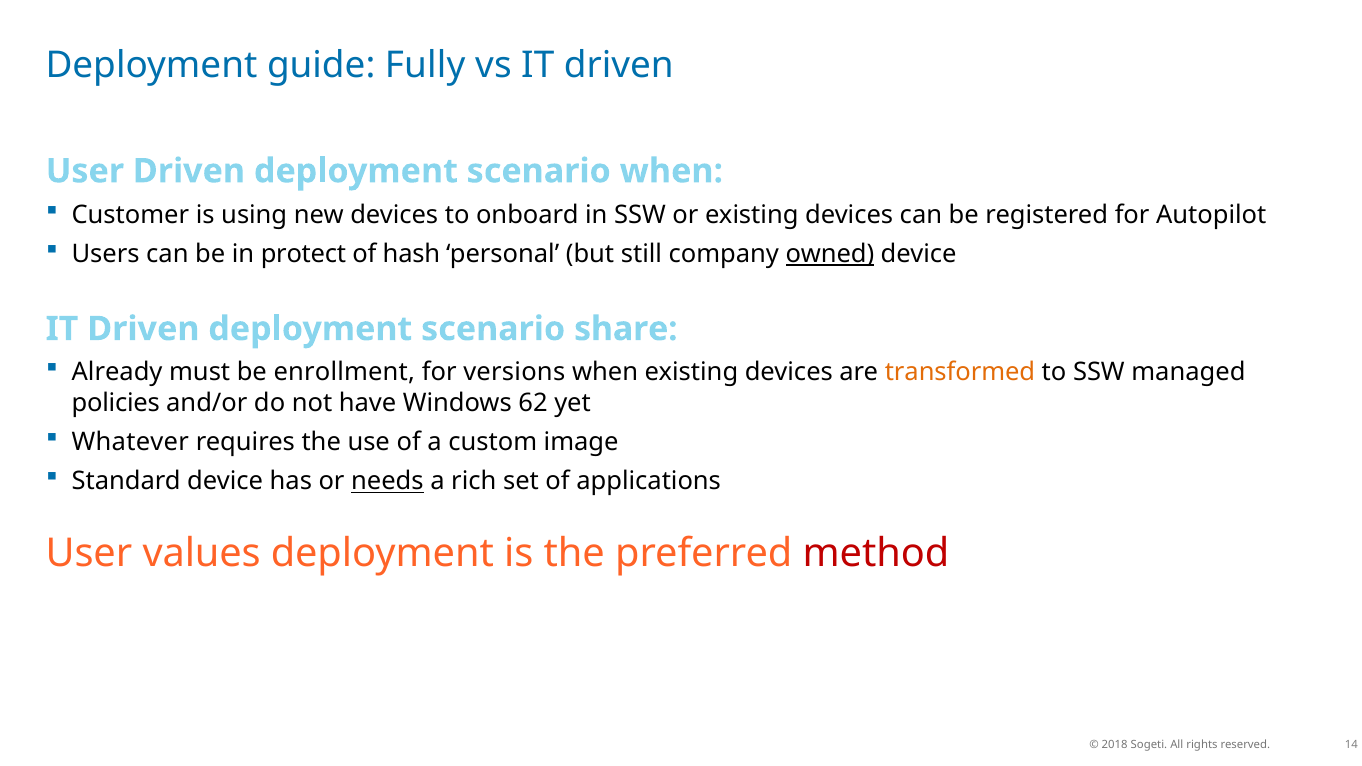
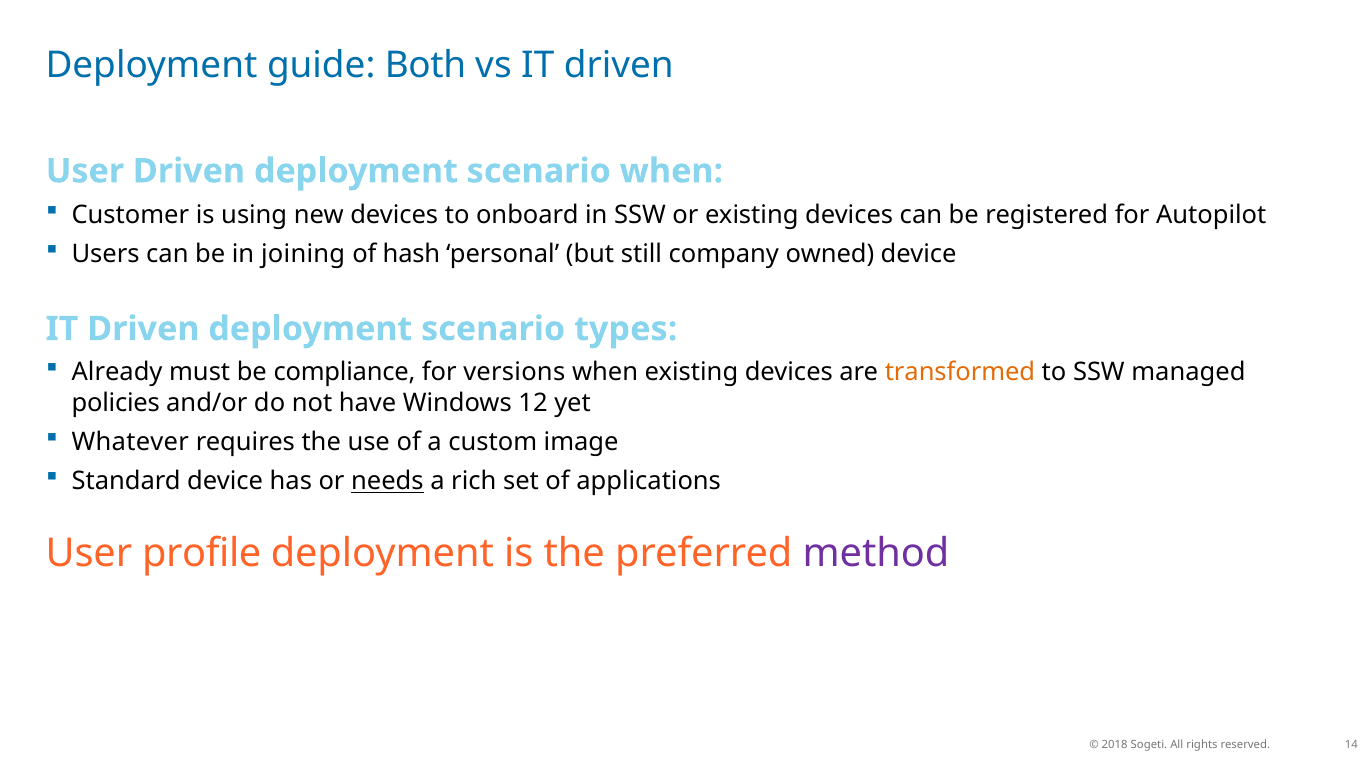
Fully: Fully -> Both
protect: protect -> joining
owned underline: present -> none
share: share -> types
enrollment: enrollment -> compliance
62: 62 -> 12
values: values -> profile
method colour: red -> purple
